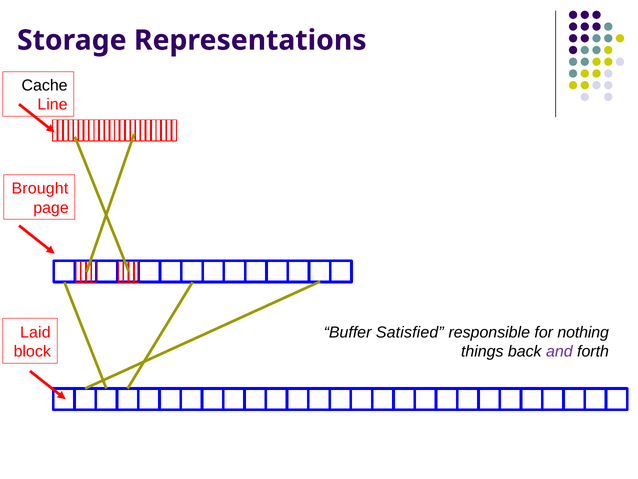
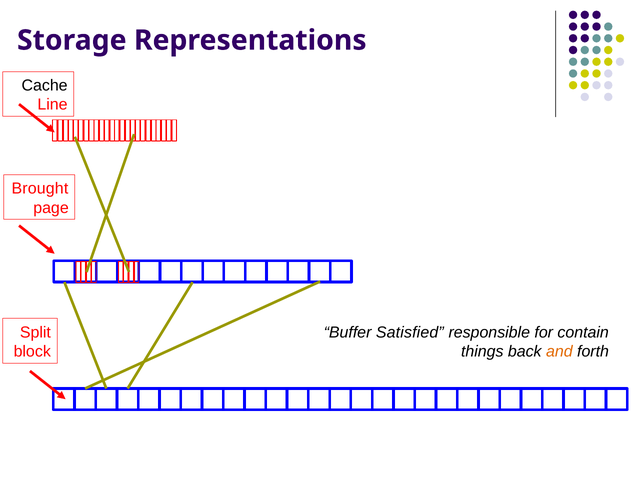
Laid: Laid -> Split
nothing: nothing -> contain
and colour: purple -> orange
